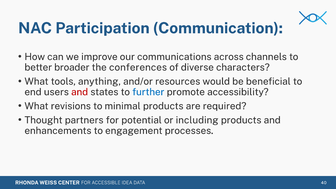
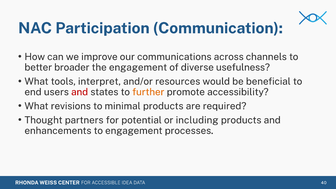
the conferences: conferences -> engagement
characters: characters -> usefulness
anything: anything -> interpret
further colour: blue -> orange
